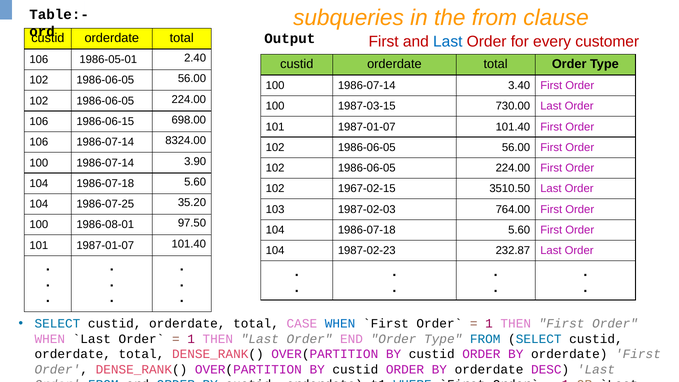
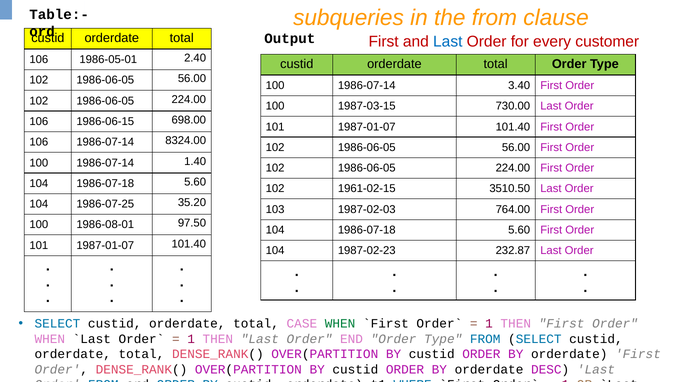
3.90: 3.90 -> 1.40
1967-02-15: 1967-02-15 -> 1961-02-15
WHEN at (340, 324) colour: blue -> green
